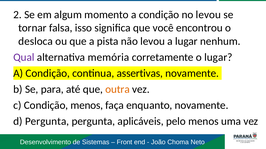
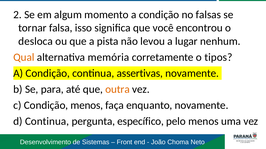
no levou: levou -> falsas
Qual colour: purple -> orange
o lugar: lugar -> tipos
d Pergunta: Pergunta -> Continua
aplicáveis: aplicáveis -> específico
